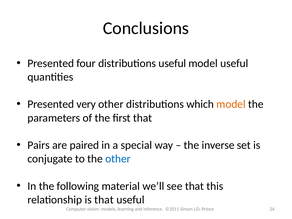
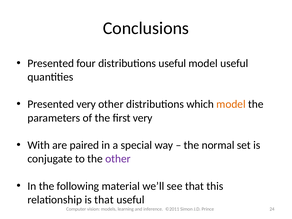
first that: that -> very
Pairs: Pairs -> With
inverse: inverse -> normal
other at (118, 159) colour: blue -> purple
